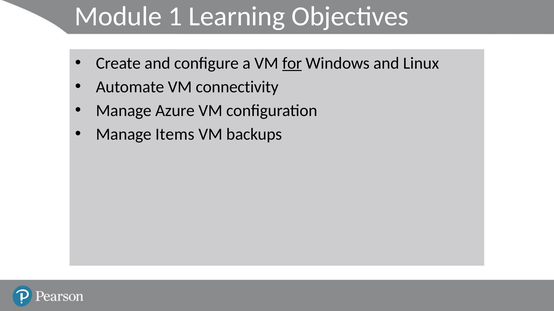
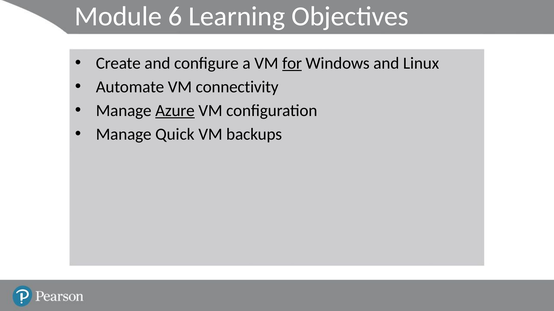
1: 1 -> 6
Azure underline: none -> present
Items: Items -> Quick
